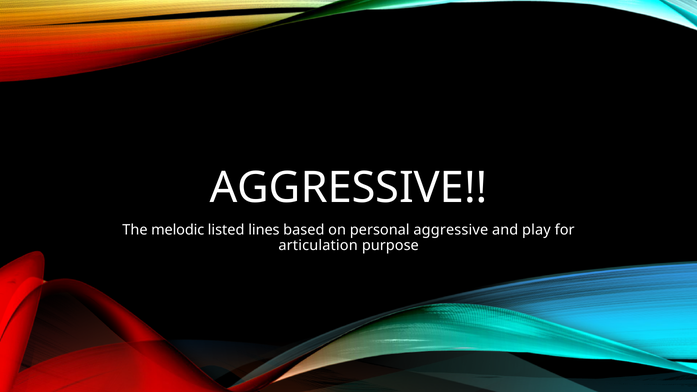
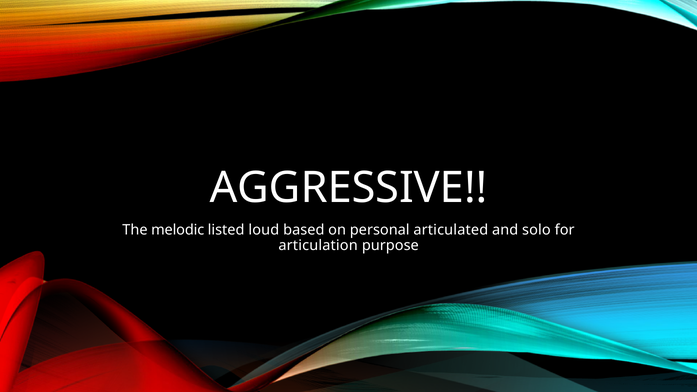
lines: lines -> loud
personal aggressive: aggressive -> articulated
play: play -> solo
